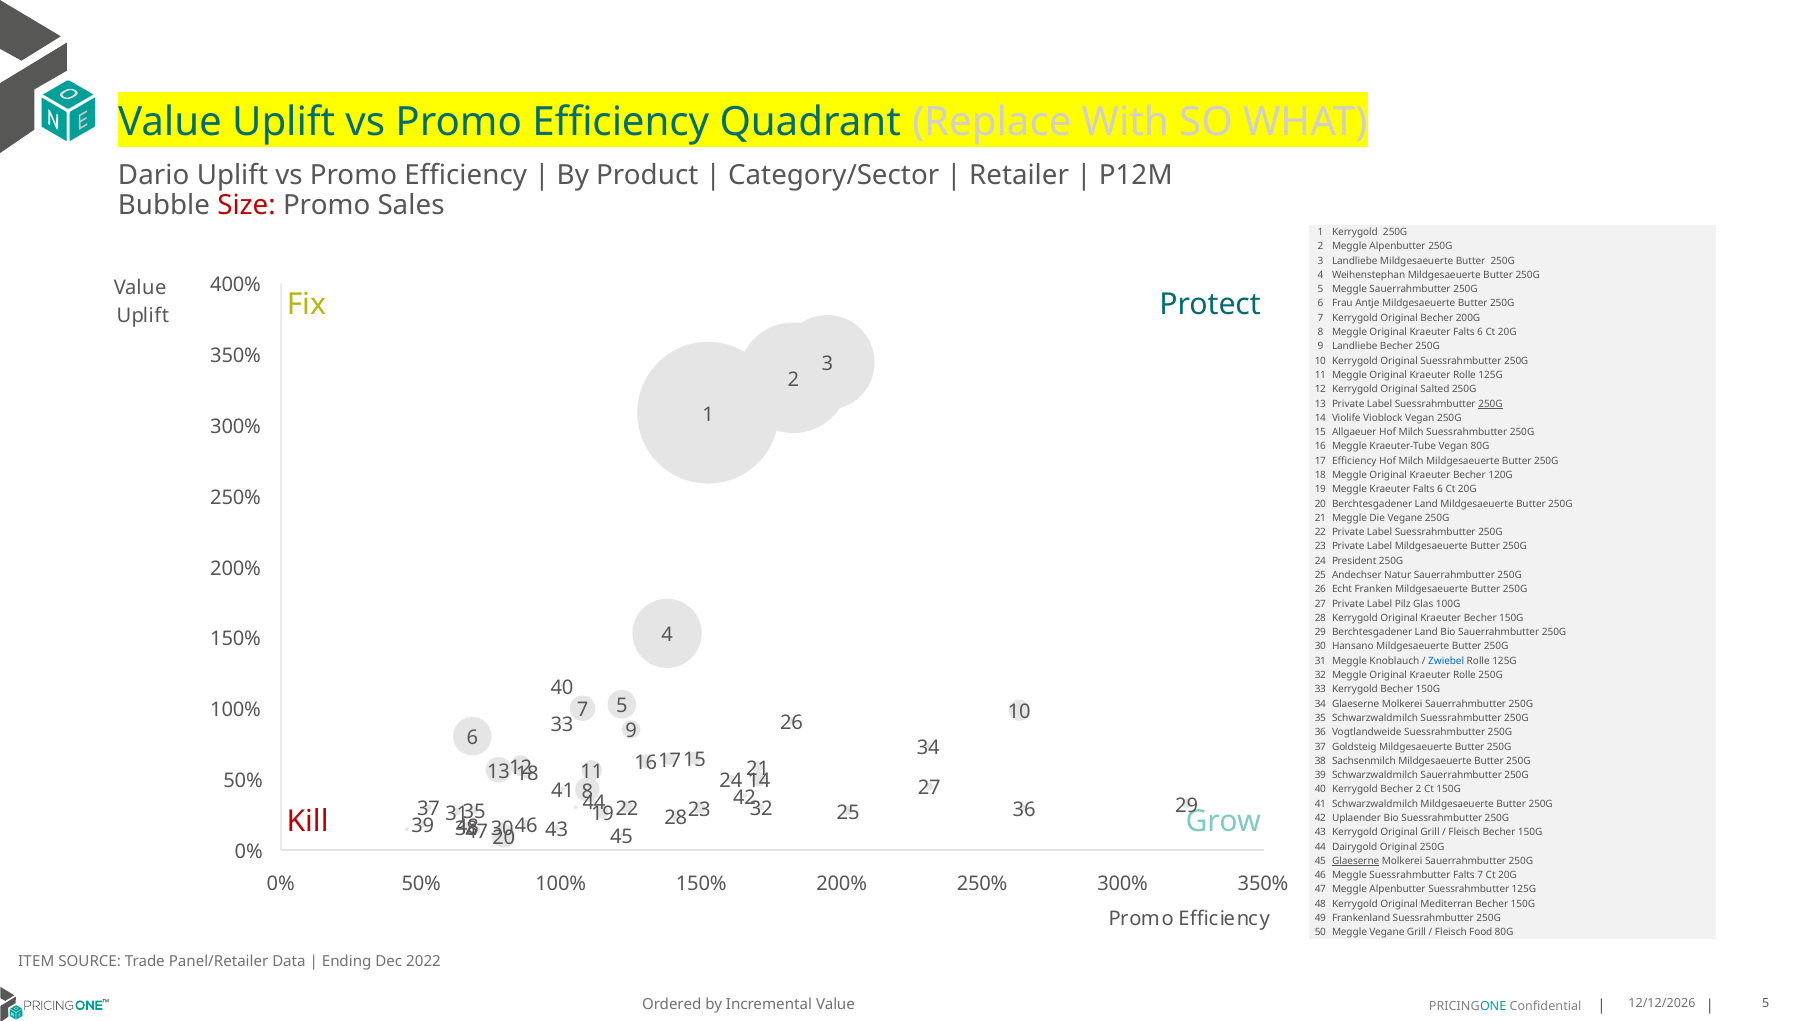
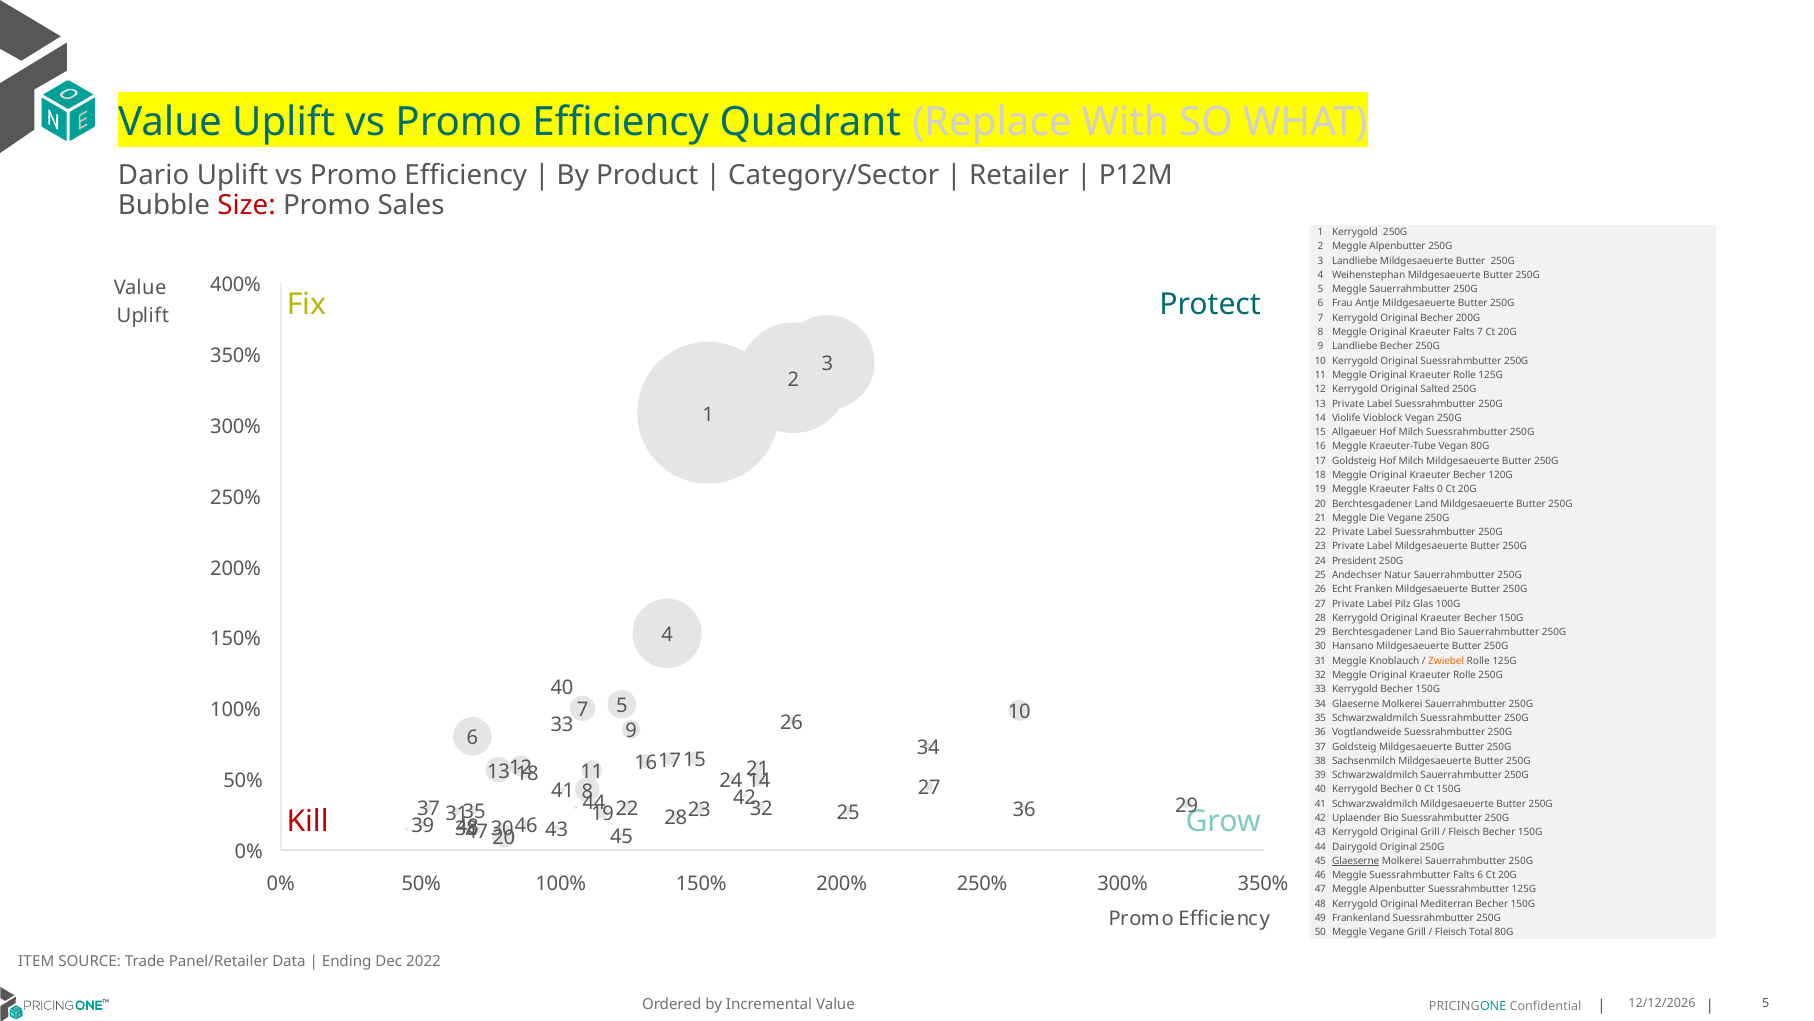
Original Kraeuter Falts 6: 6 -> 7
250G at (1491, 403) underline: present -> none
17 Efficiency: Efficiency -> Goldsteig
Meggle Kraeuter Falts 6: 6 -> 0
Zwiebel colour: blue -> orange
Becher 2: 2 -> 0
Falts 7: 7 -> 6
Food: Food -> Total
